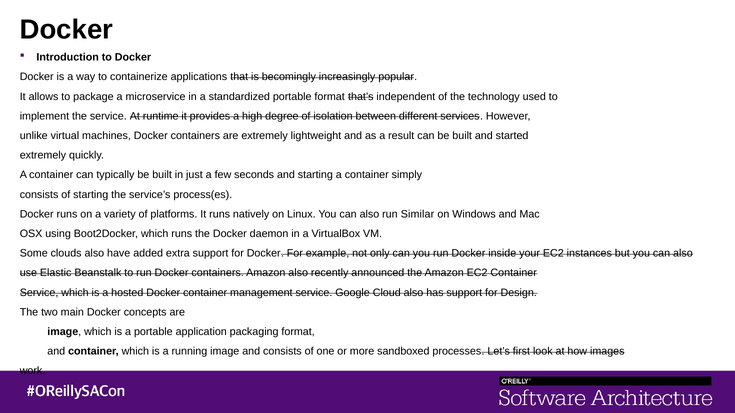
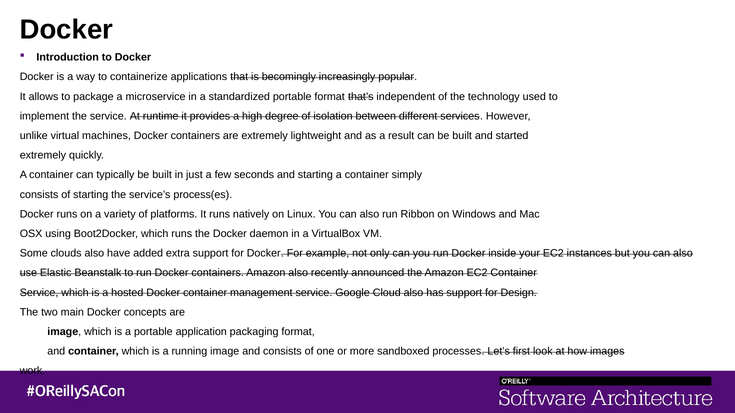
Similar: Similar -> Ribbon
